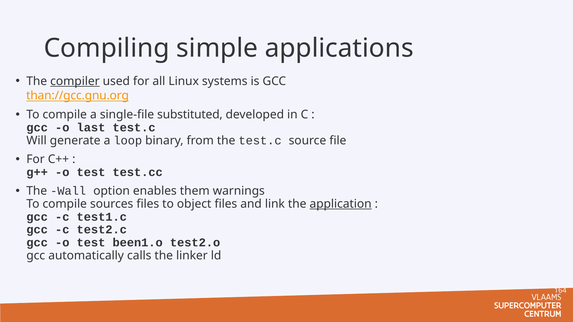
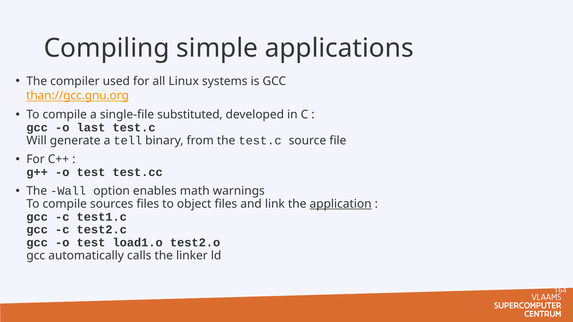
compiler underline: present -> none
loop: loop -> tell
them: them -> math
been1.o: been1.o -> load1.o
